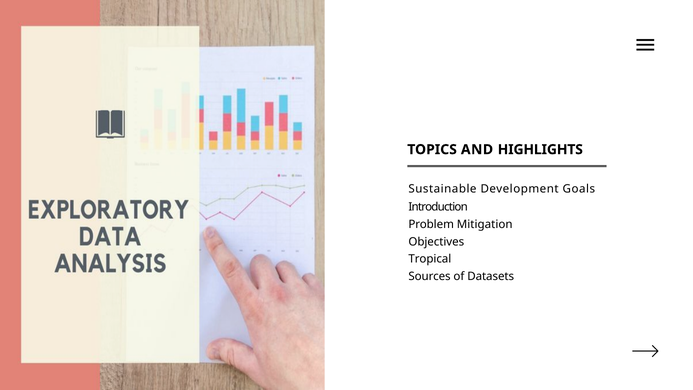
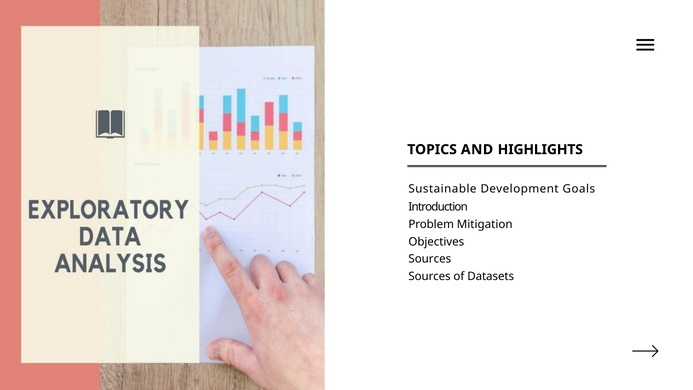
Tropical at (430, 259): Tropical -> Sources
